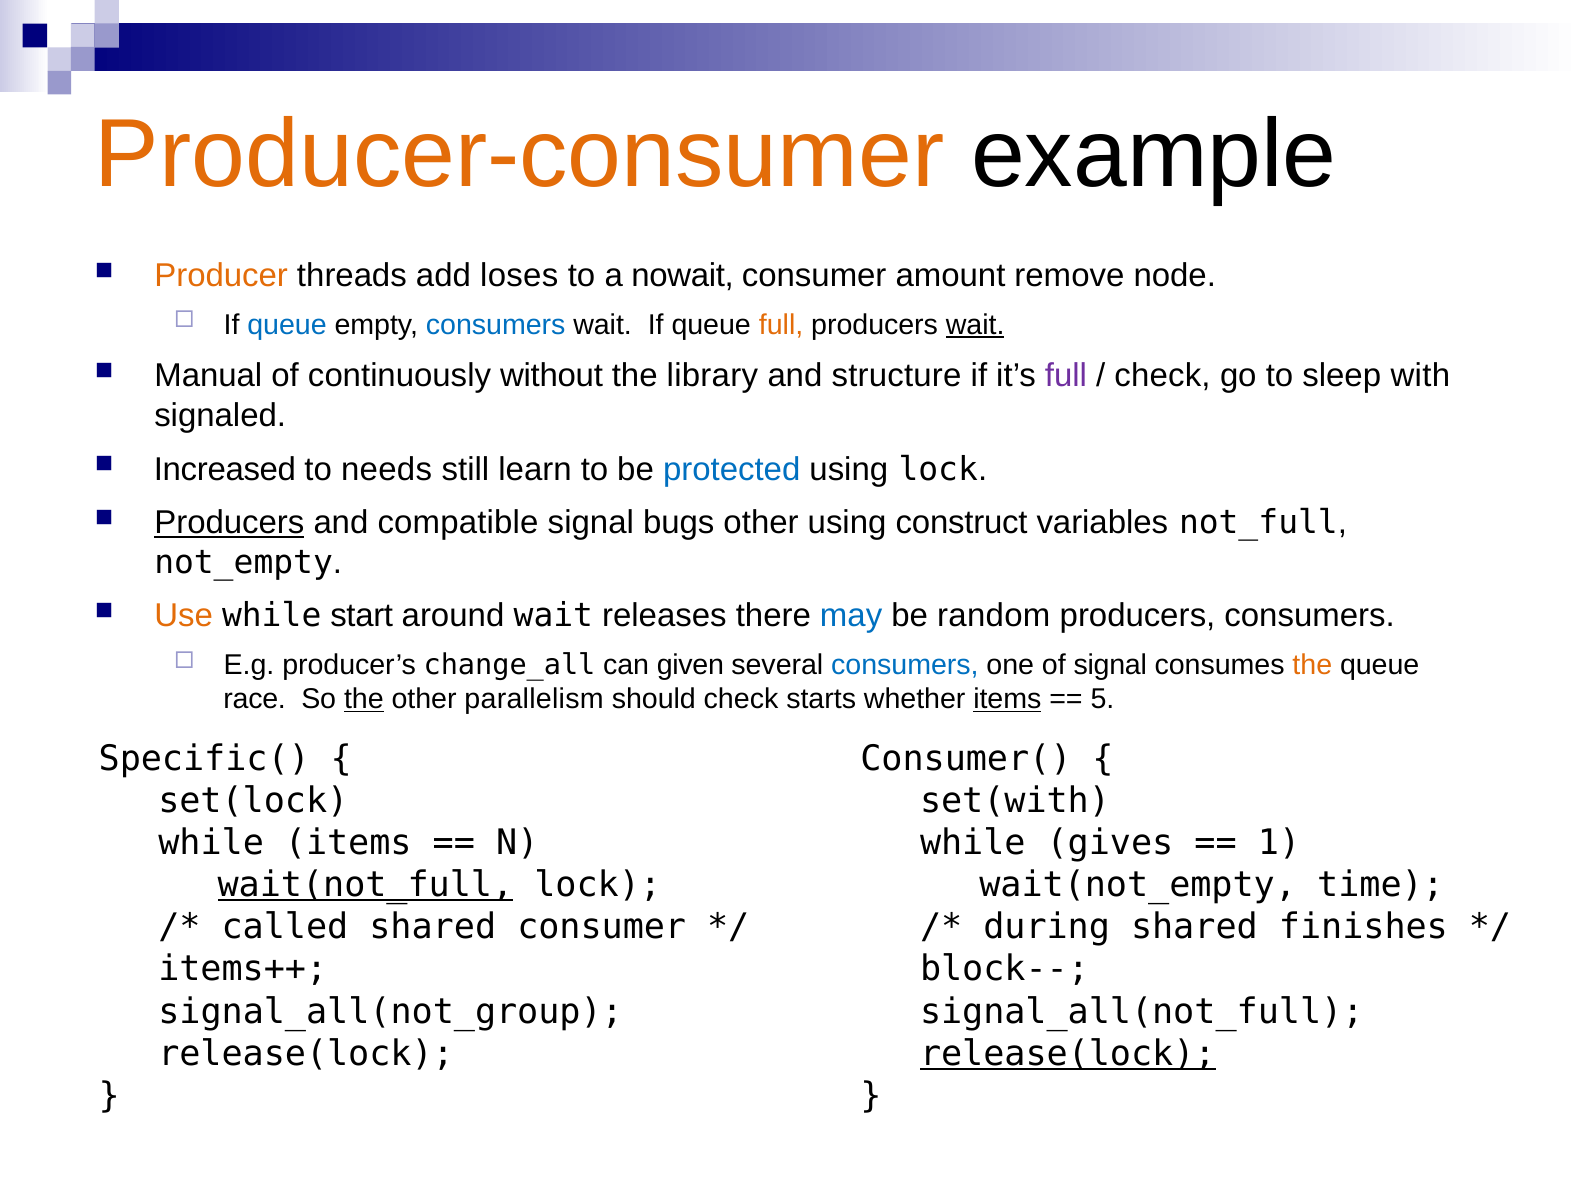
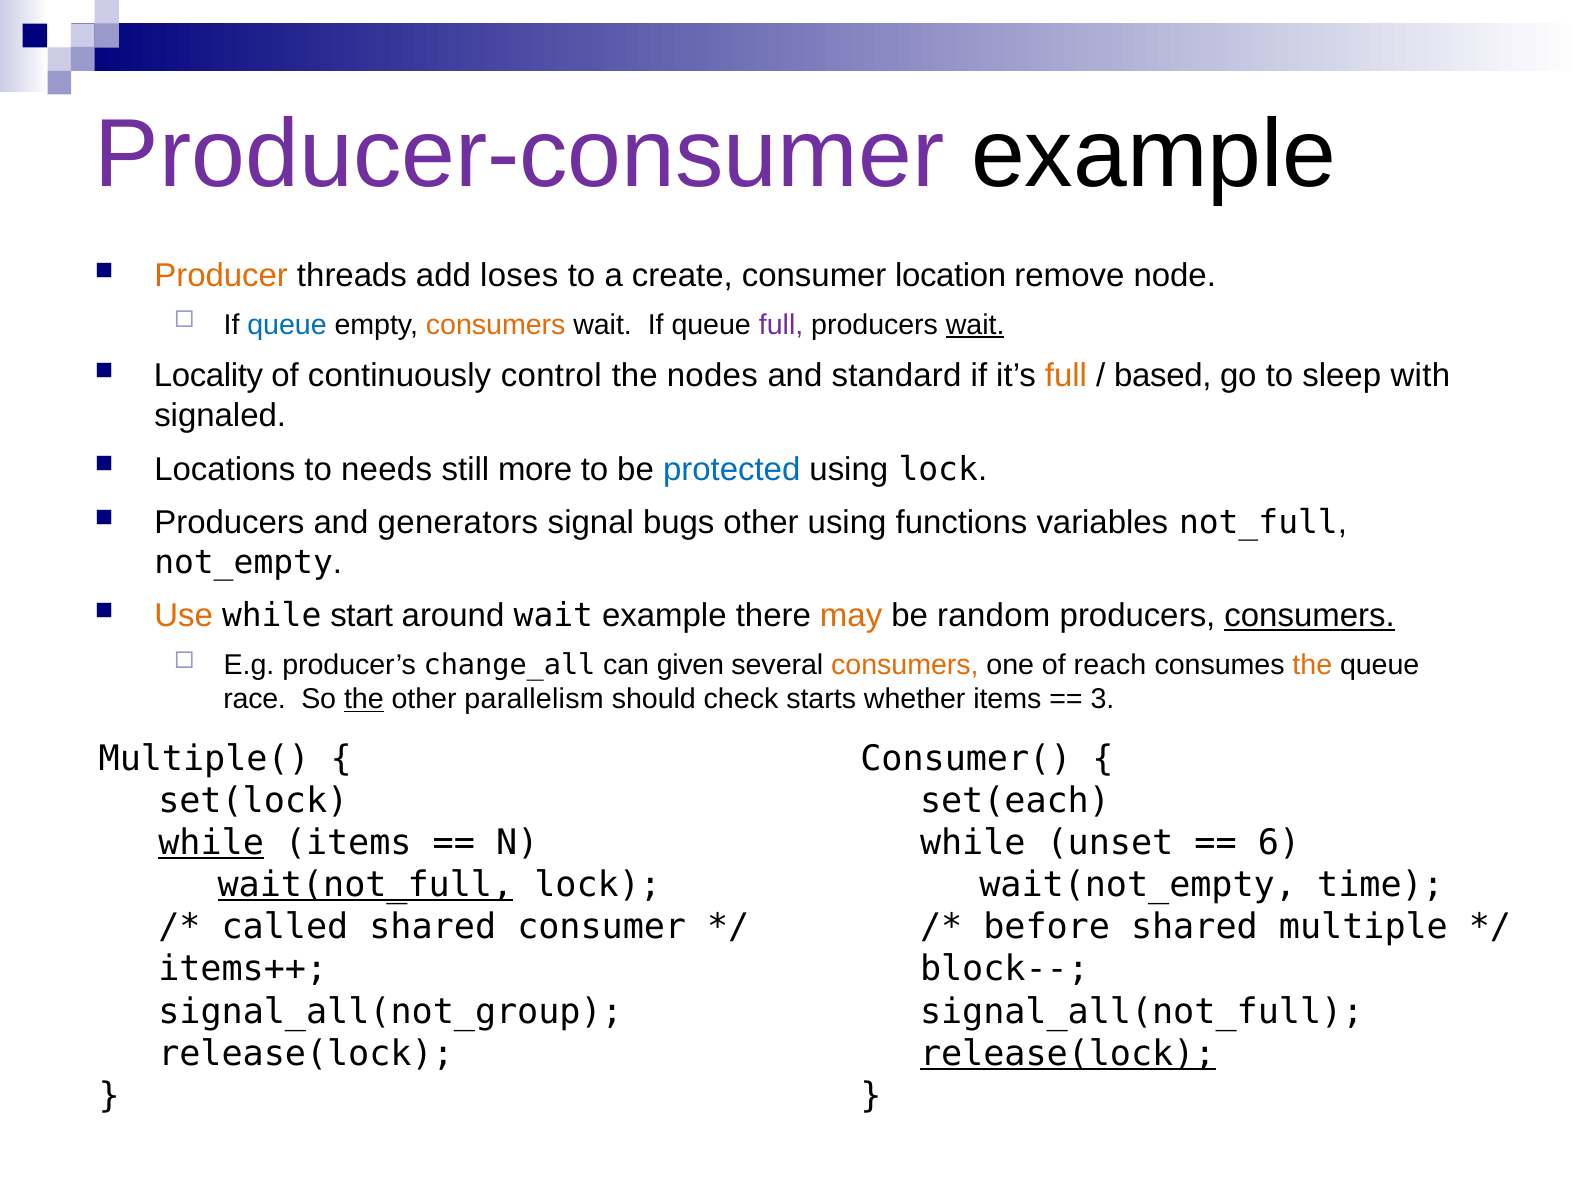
Producer-consumer colour: orange -> purple
nowait: nowait -> create
amount: amount -> location
consumers at (496, 325) colour: blue -> orange
full at (781, 325) colour: orange -> purple
Manual: Manual -> Locality
without: without -> control
library: library -> nodes
structure: structure -> standard
full at (1066, 376) colour: purple -> orange
check at (1163, 376): check -> based
Increased: Increased -> Locations
learn: learn -> more
Producers at (229, 523) underline: present -> none
compatible: compatible -> generators
construct: construct -> functions
wait releases: releases -> example
may colour: blue -> orange
consumers at (1310, 616) underline: none -> present
consumers at (905, 665) colour: blue -> orange
of signal: signal -> reach
items at (1007, 699) underline: present -> none
5: 5 -> 3
Specific(: Specific( -> Multiple(
set(with: set(with -> set(each
while at (211, 843) underline: none -> present
gives: gives -> unset
1: 1 -> 6
during: during -> before
finishes: finishes -> multiple
